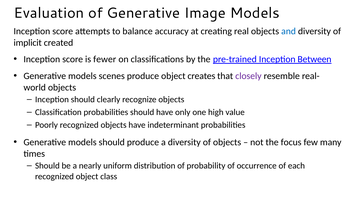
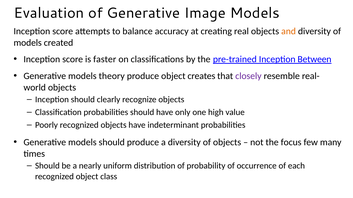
and colour: blue -> orange
implicit at (28, 43): implicit -> models
fewer: fewer -> faster
scenes: scenes -> theory
